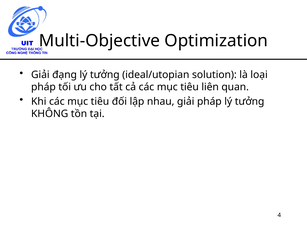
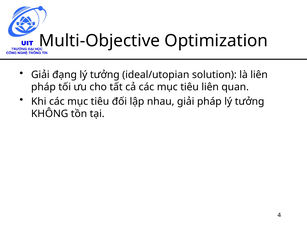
là loại: loại -> liên
